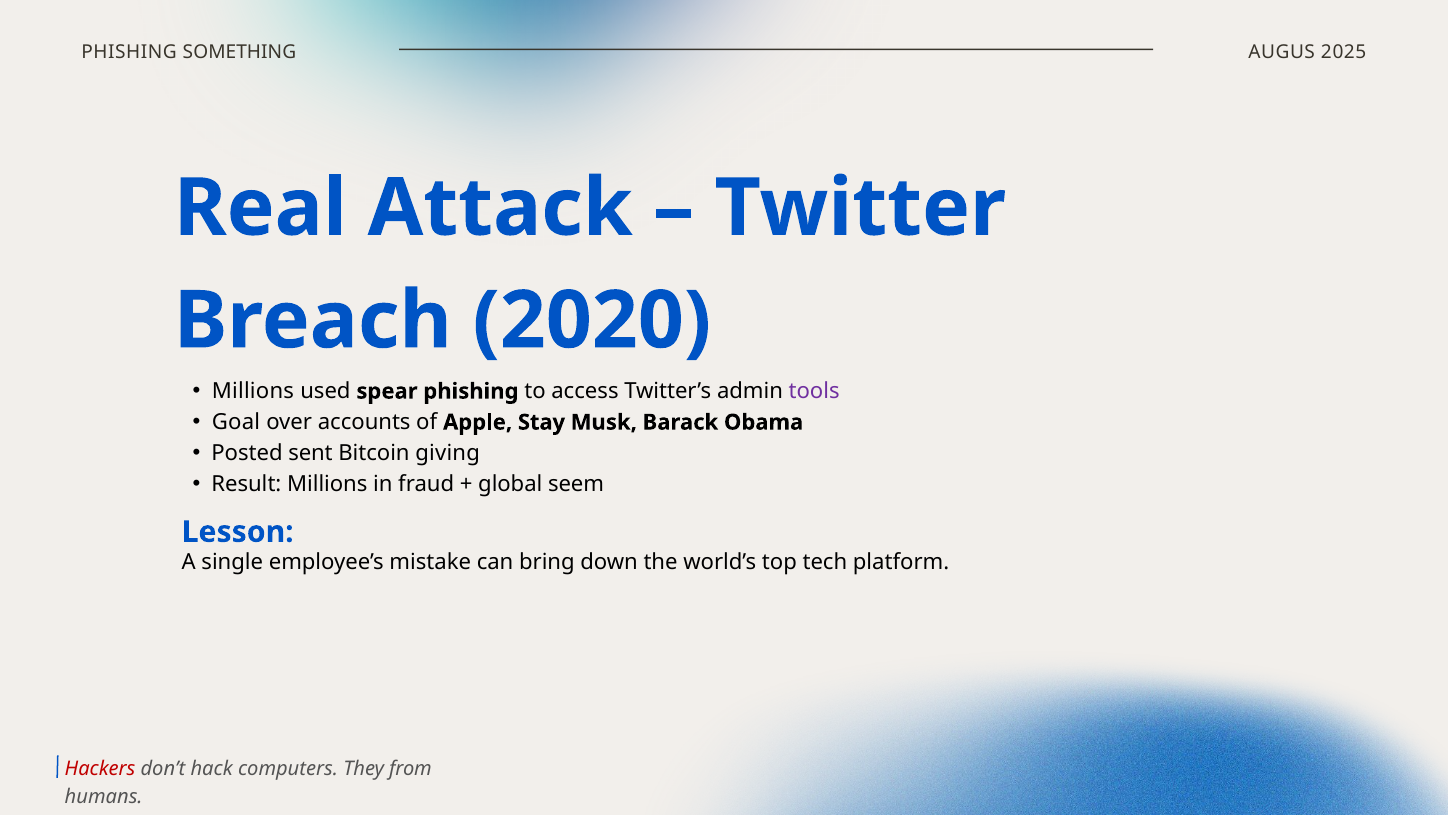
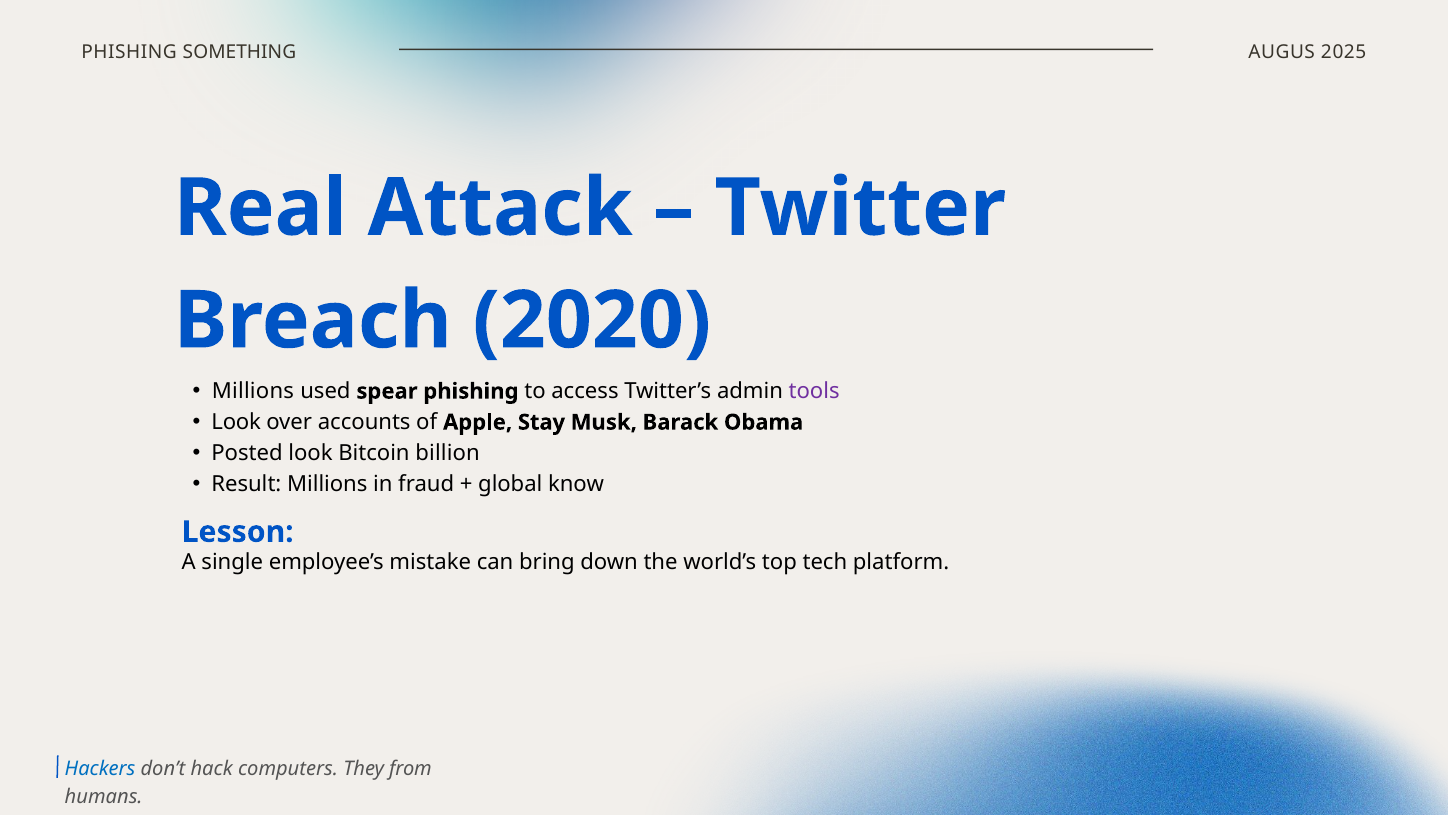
Goal at (236, 422): Goal -> Look
Posted sent: sent -> look
giving: giving -> billion
seem: seem -> know
Hackers colour: red -> blue
